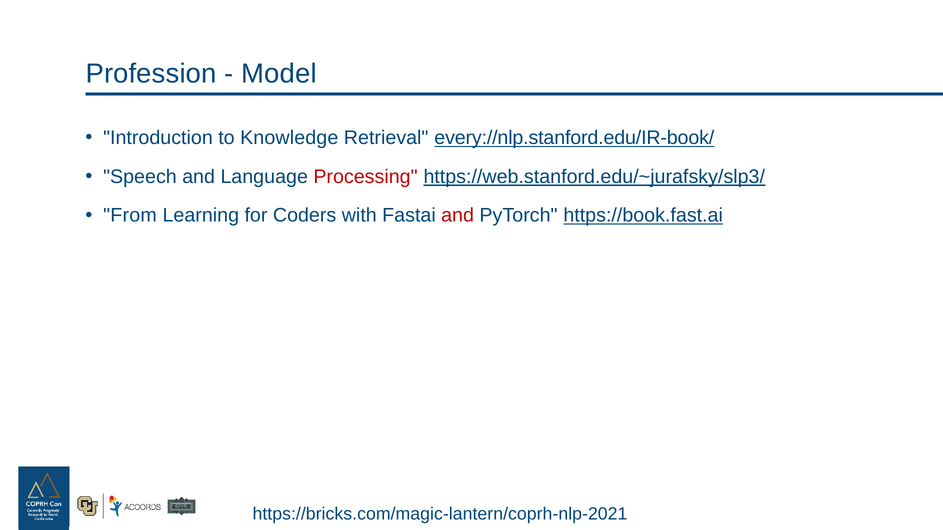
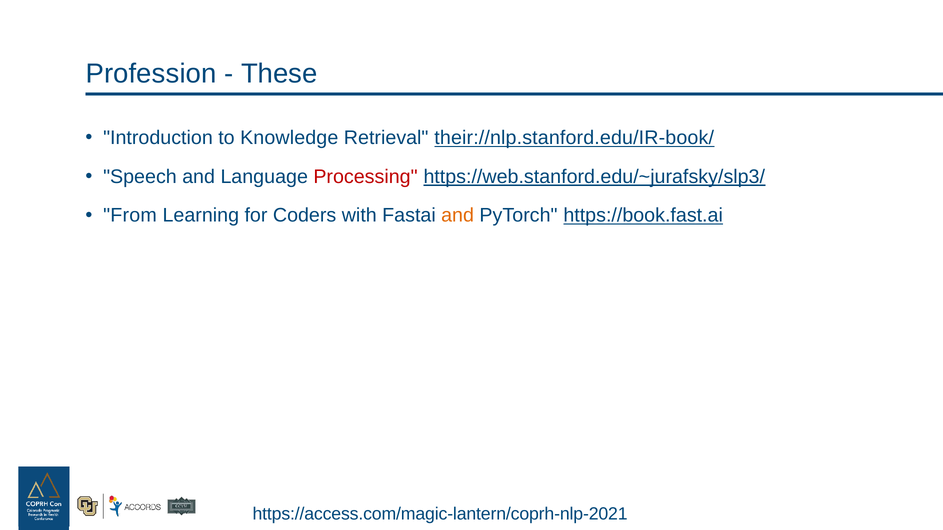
Model: Model -> These
every://nlp.stanford.edu/IR-book/: every://nlp.stanford.edu/IR-book/ -> their://nlp.stanford.edu/IR-book/
and at (458, 216) colour: red -> orange
https://bricks.com/magic-lantern/coprh-nlp-2021: https://bricks.com/magic-lantern/coprh-nlp-2021 -> https://access.com/magic-lantern/coprh-nlp-2021
